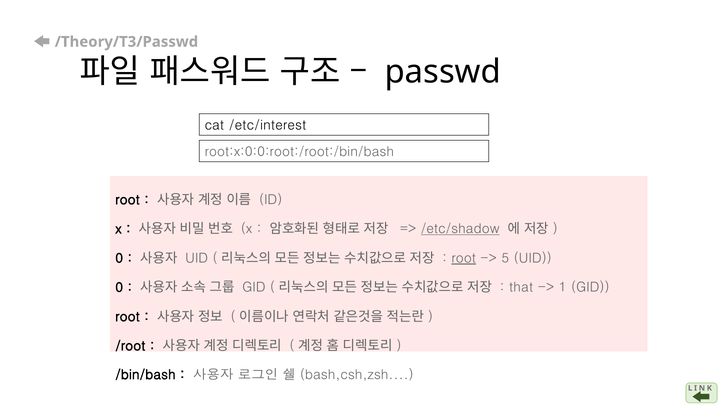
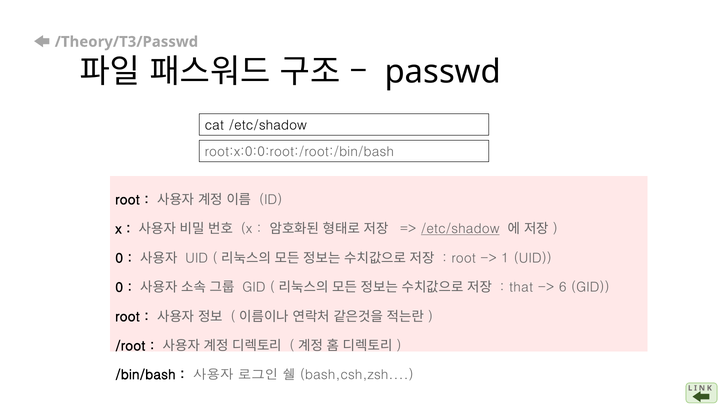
cat /etc/interest: /etc/interest -> /etc/shadow
root at (464, 258) underline: present -> none
5: 5 -> 1
1: 1 -> 6
